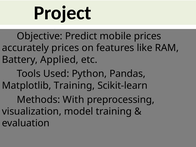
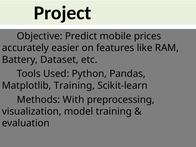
accurately prices: prices -> easier
Applied: Applied -> Dataset
